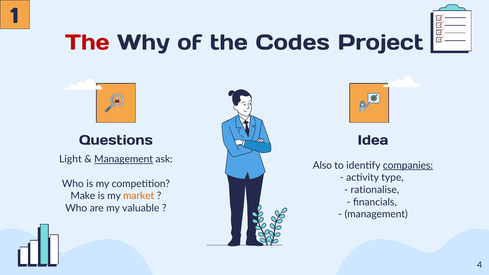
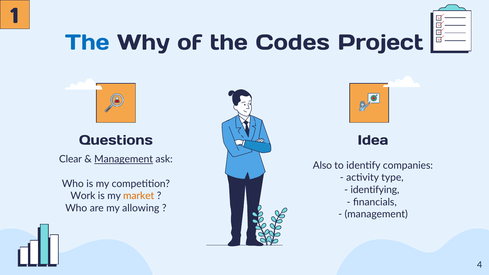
The at (87, 43) colour: red -> blue
Light: Light -> Clear
companies underline: present -> none
rationalise: rationalise -> identifying
Make: Make -> Work
valuable: valuable -> allowing
